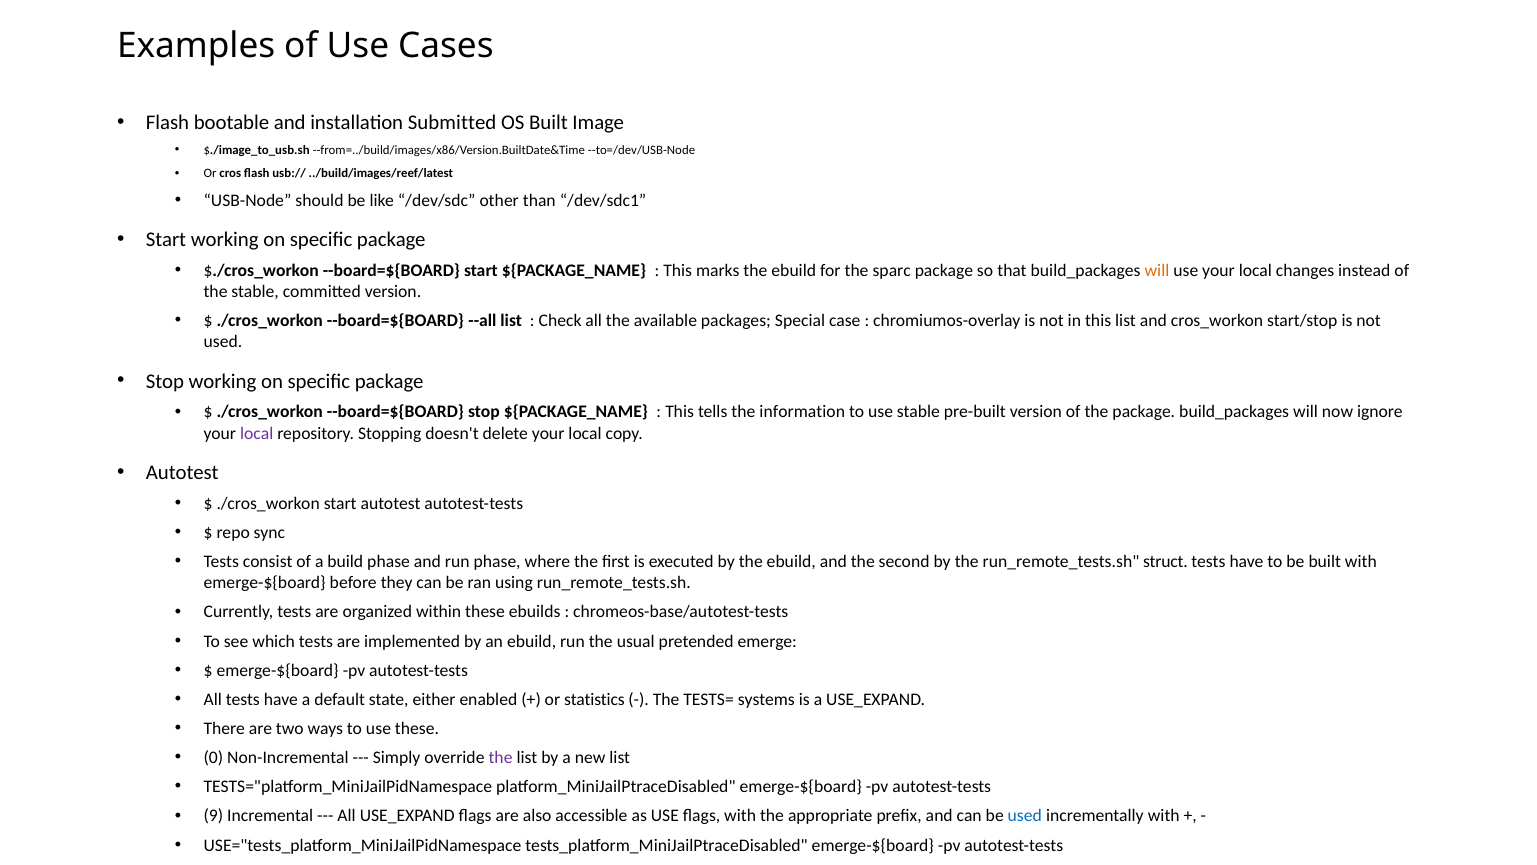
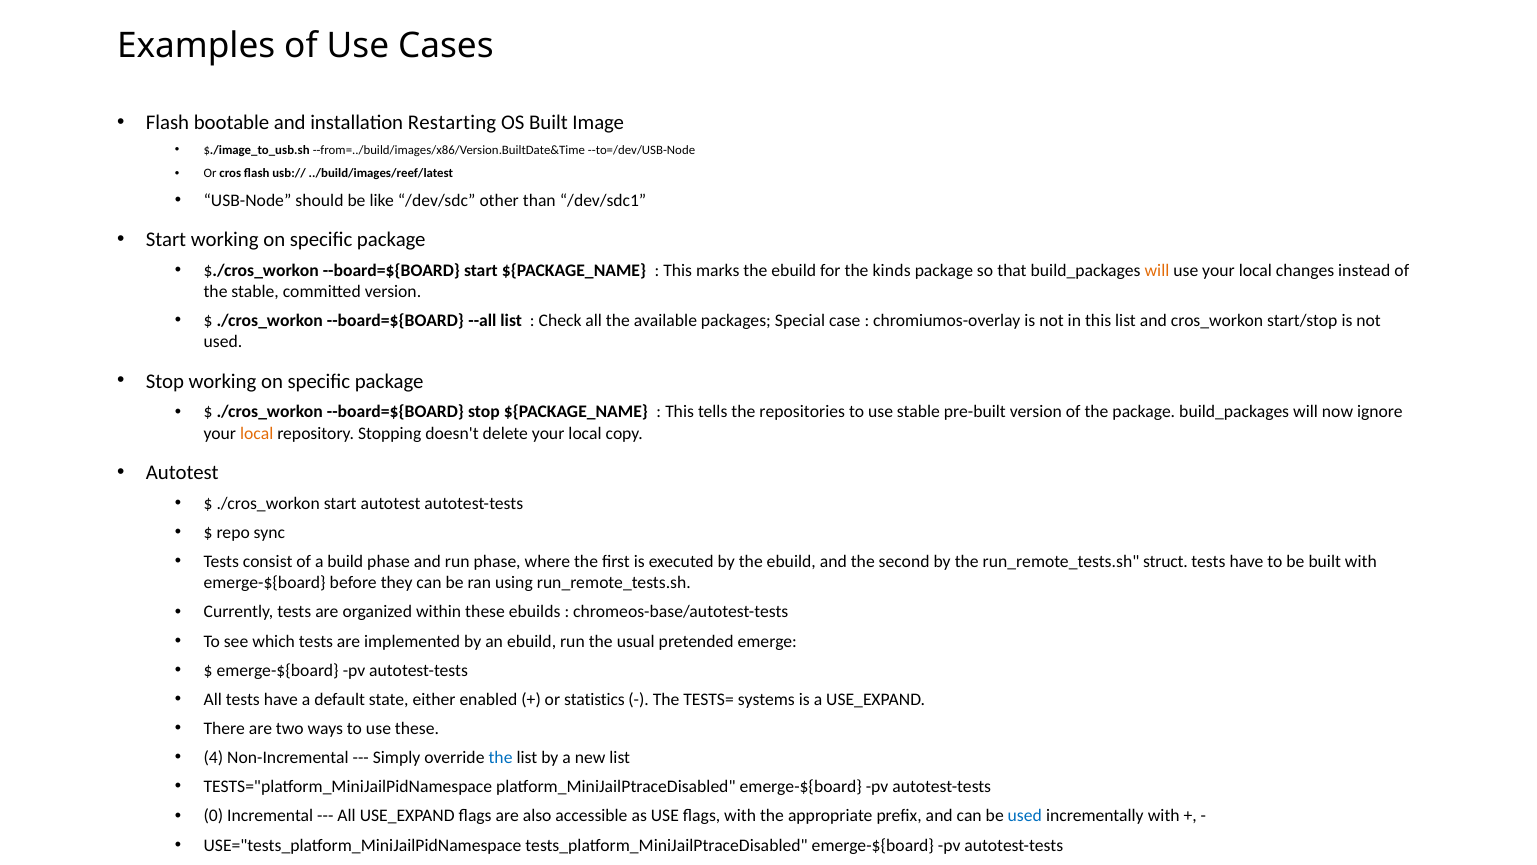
Submitted: Submitted -> Restarting
sparc: sparc -> kinds
information: information -> repositories
local at (257, 433) colour: purple -> orange
0: 0 -> 4
the at (501, 757) colour: purple -> blue
9: 9 -> 0
